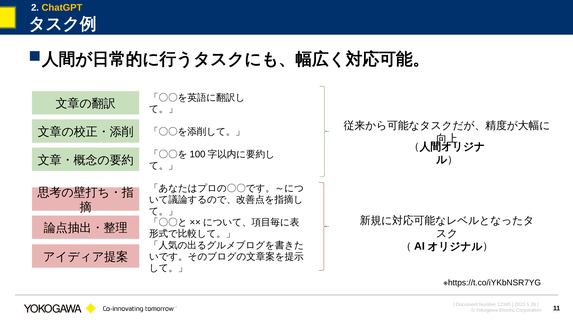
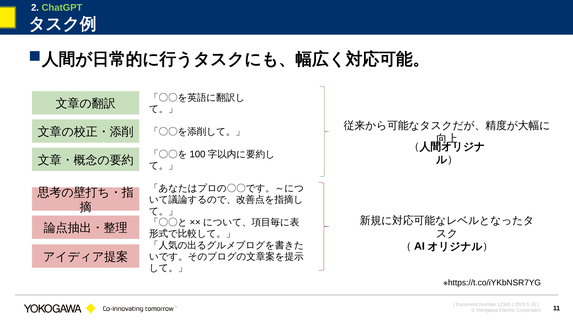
ChatGPT colour: yellow -> light green
